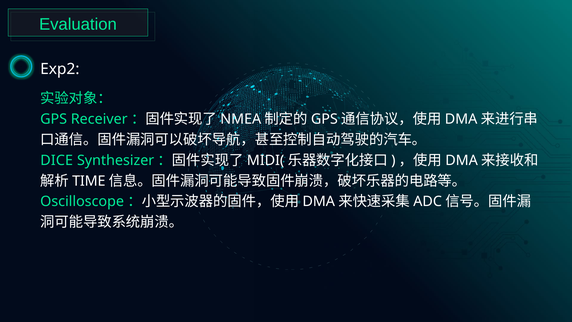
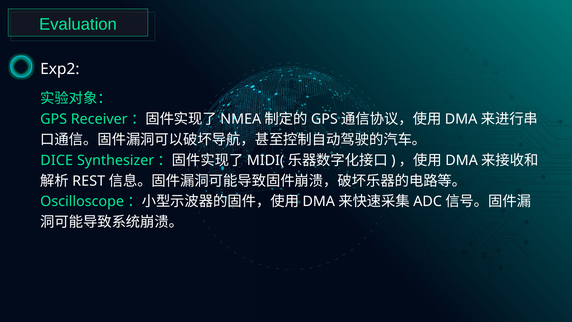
TIME: TIME -> REST
